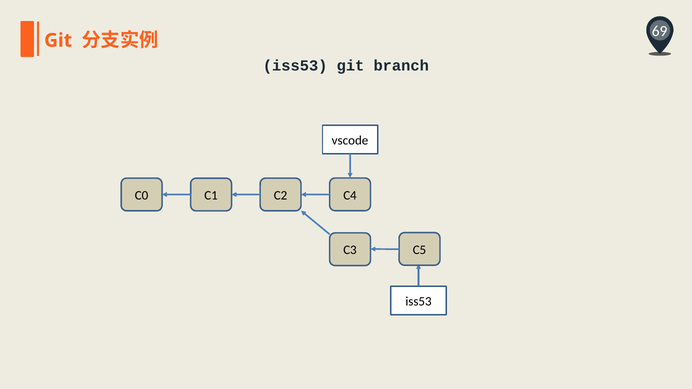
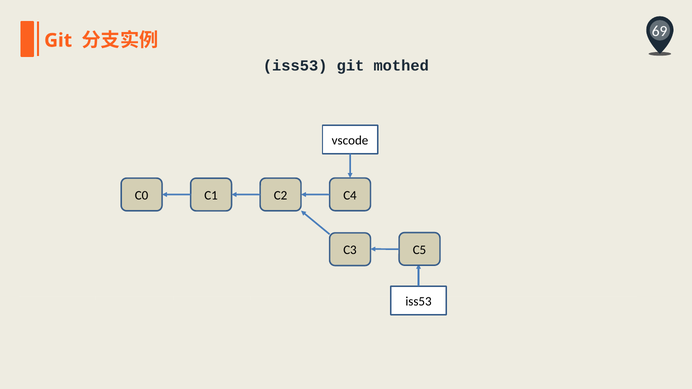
branch: branch -> mothed
